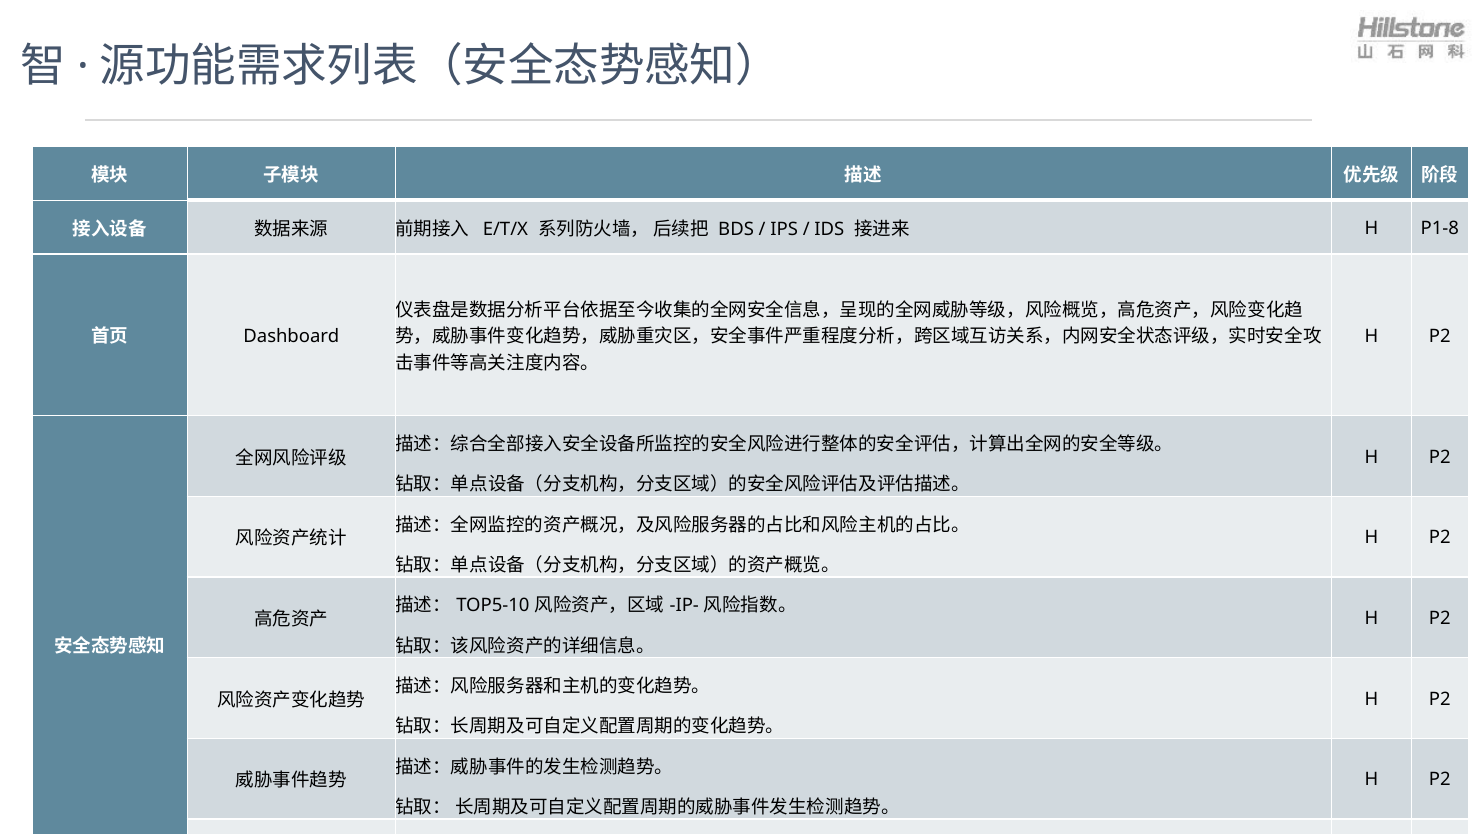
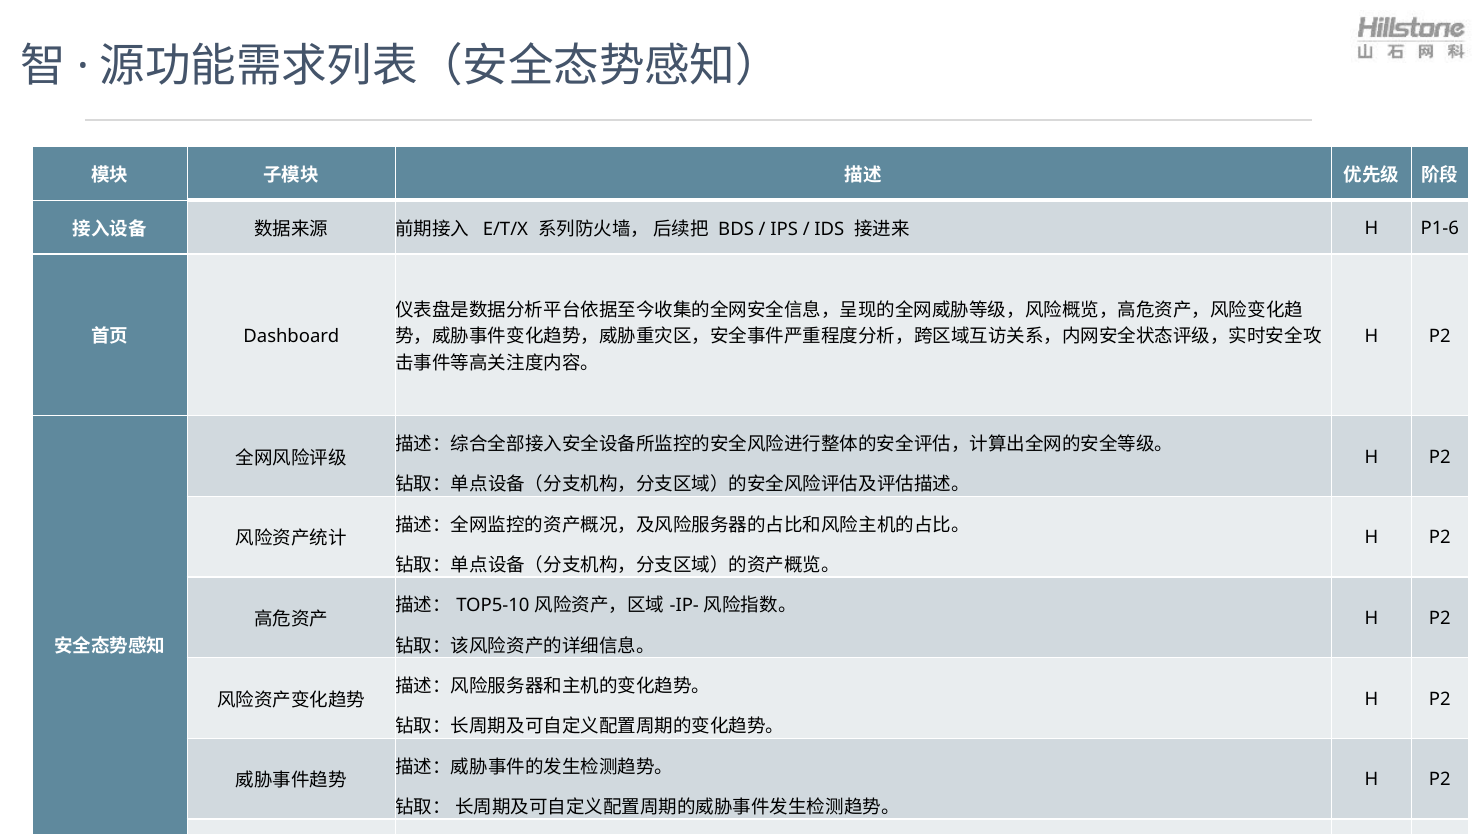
P1-8: P1-8 -> P1-6
